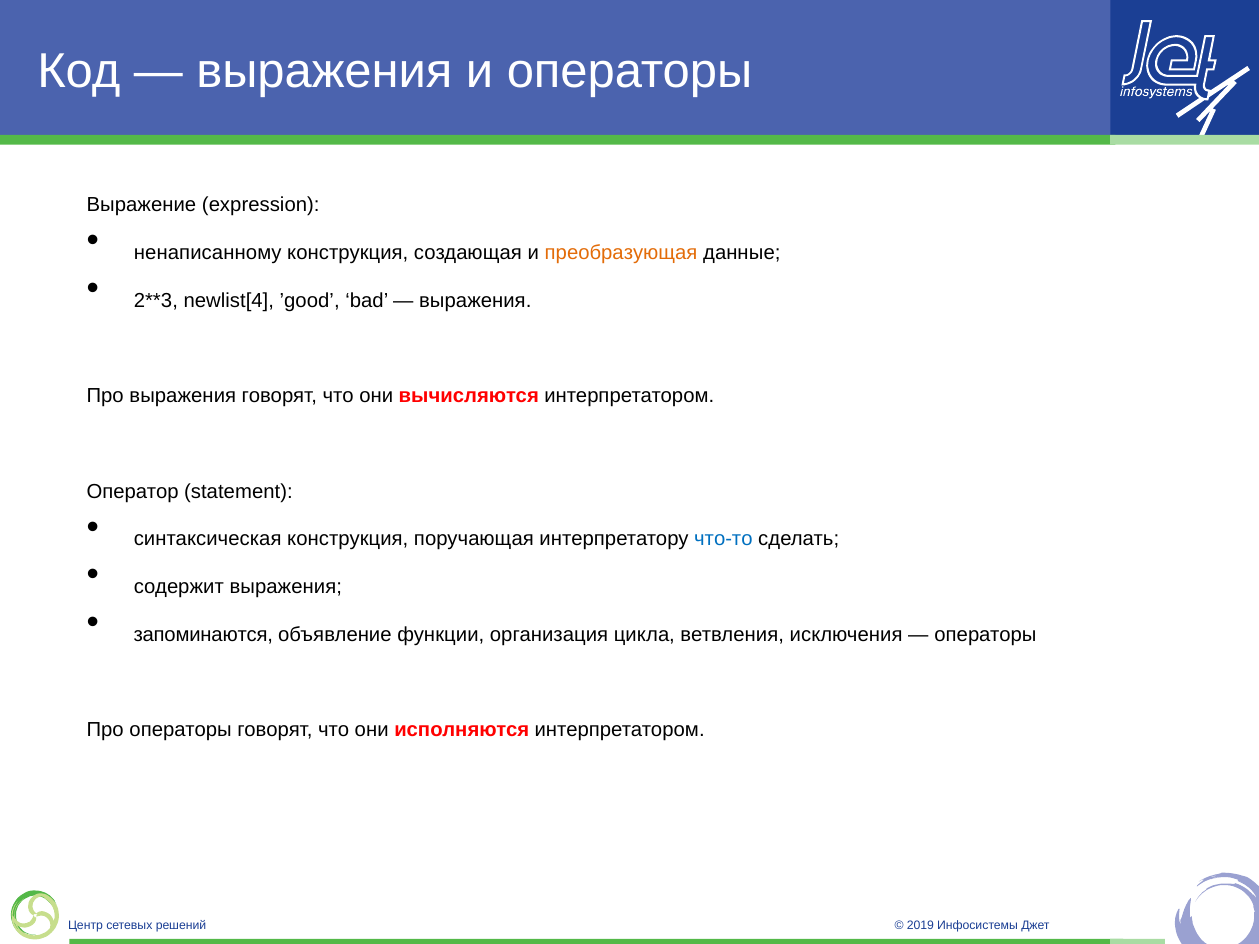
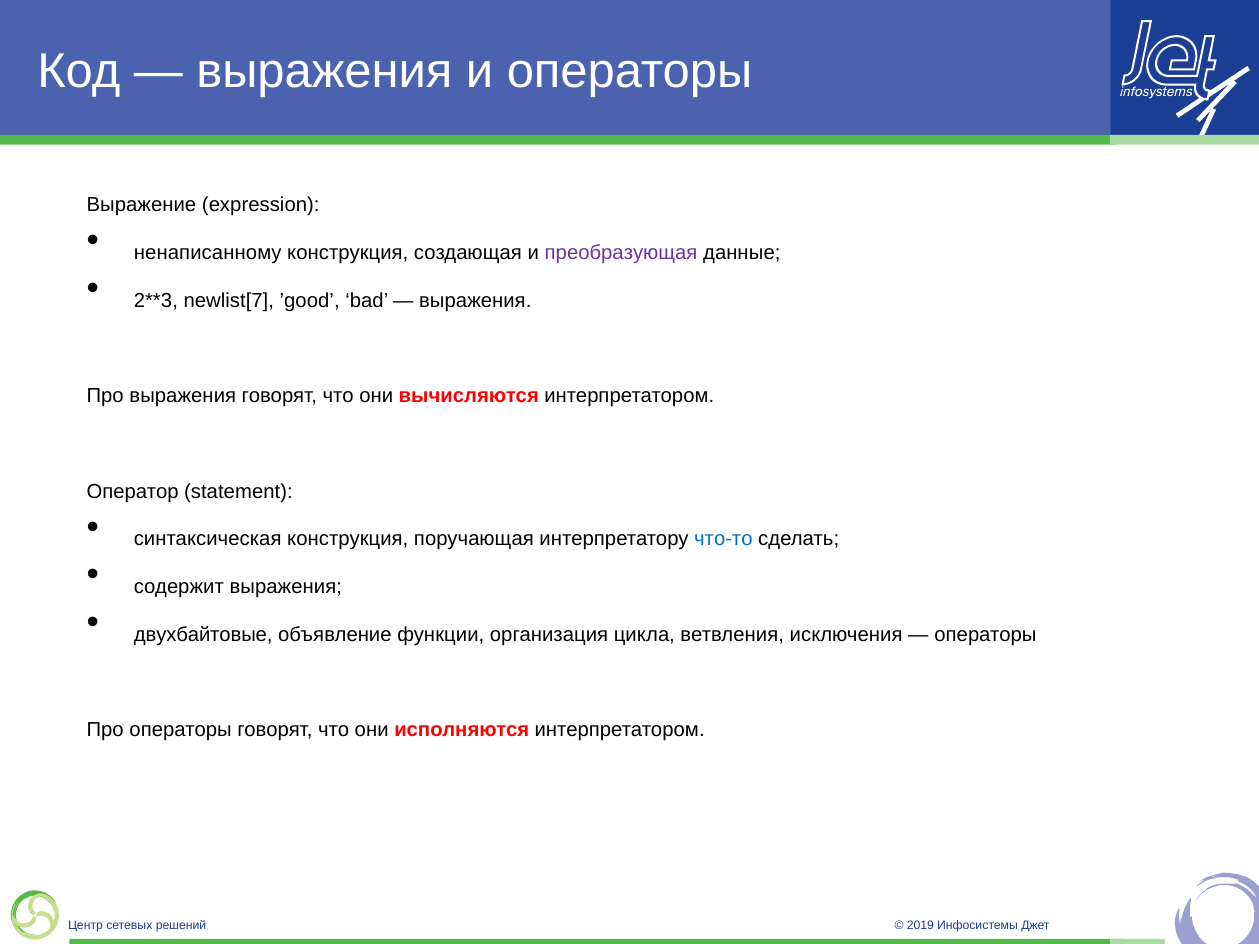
преобразующая colour: orange -> purple
newlist[4: newlist[4 -> newlist[7
запоминаются: запоминаются -> двухбайтовые
